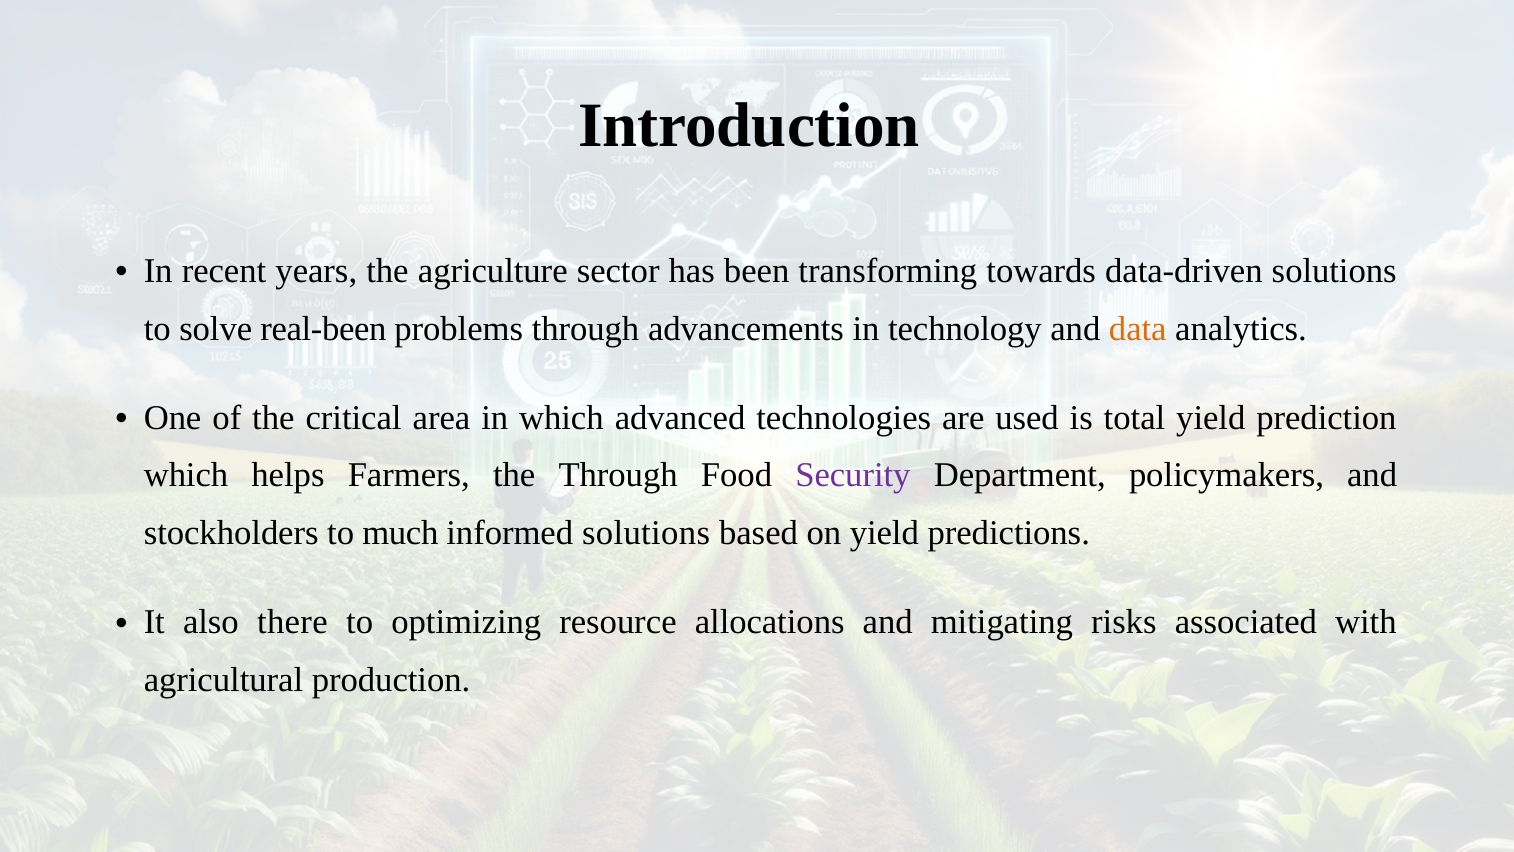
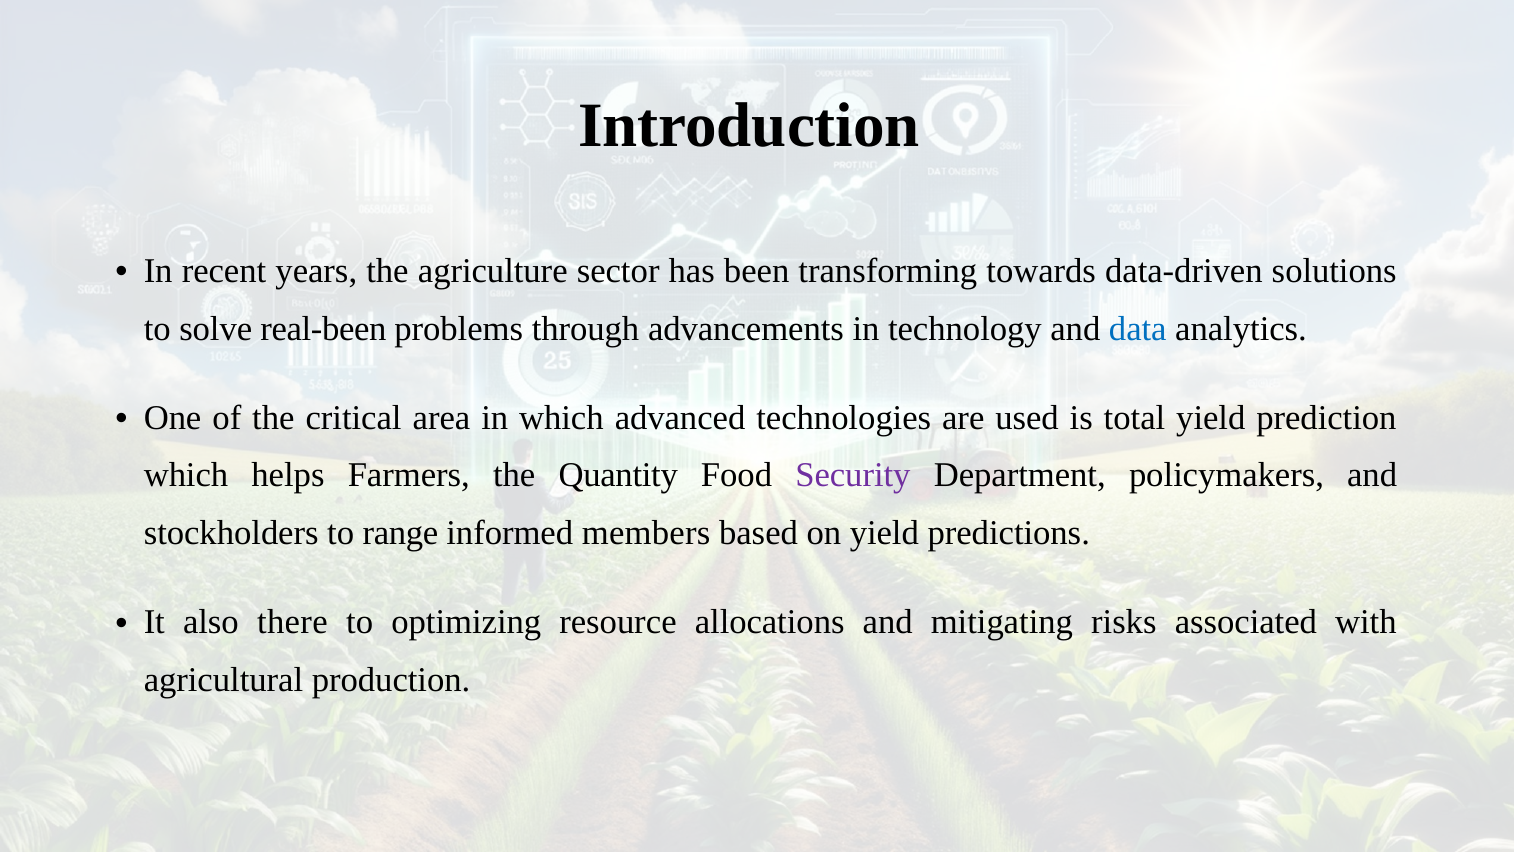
data colour: orange -> blue
the Through: Through -> Quantity
much: much -> range
informed solutions: solutions -> members
